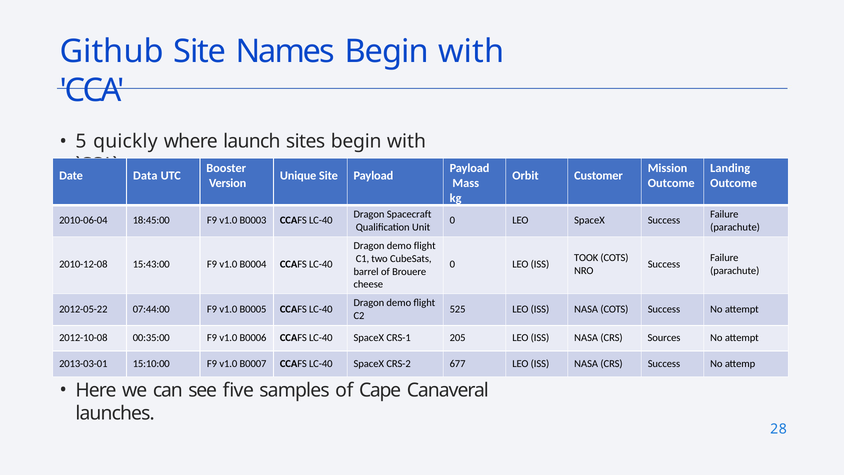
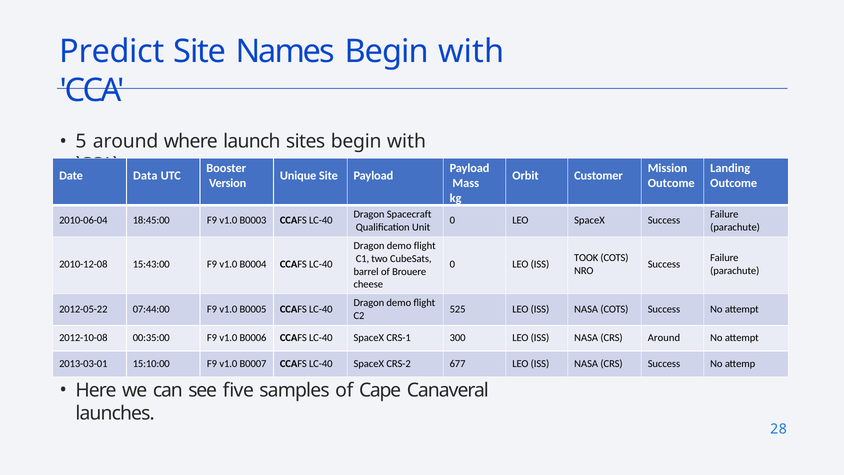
Github: Github -> Predict
5 quickly: quickly -> around
205: 205 -> 300
CRS Sources: Sources -> Around
